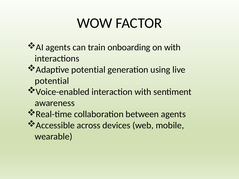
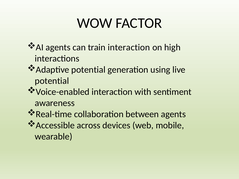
train onboarding: onboarding -> interaction
on with: with -> high
